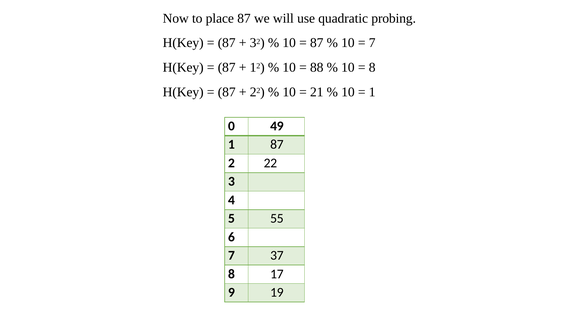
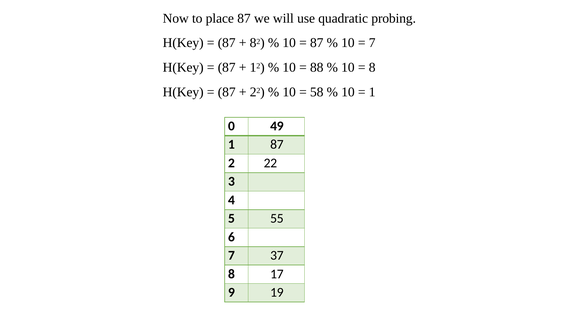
3 at (253, 43): 3 -> 8
21: 21 -> 58
